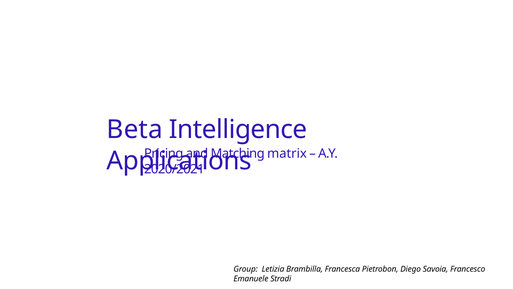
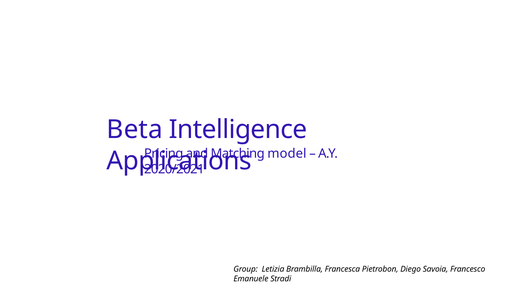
matrix: matrix -> model
